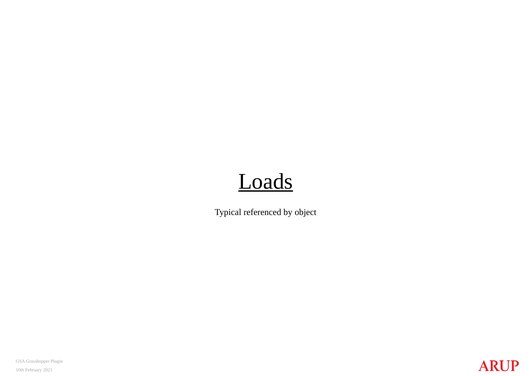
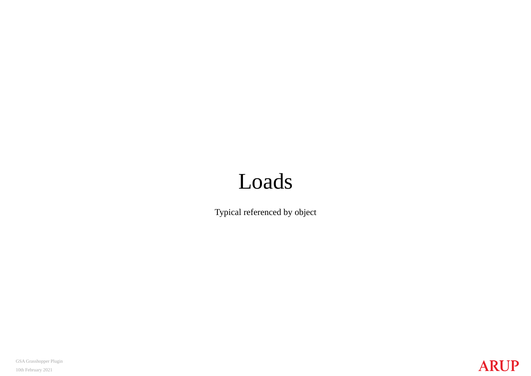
Loads underline: present -> none
